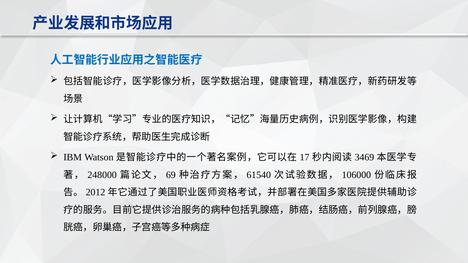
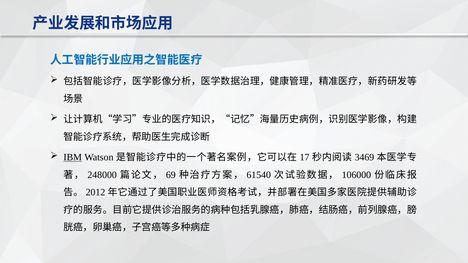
IBM underline: none -> present
